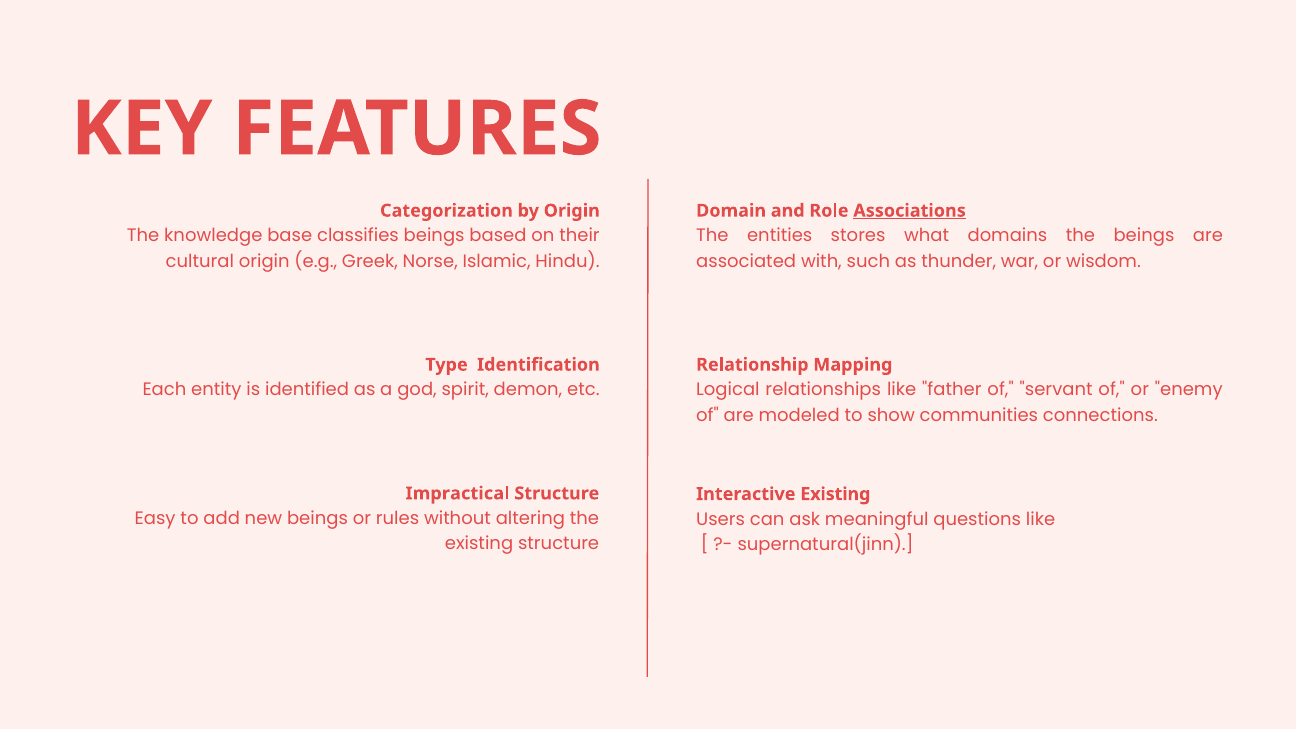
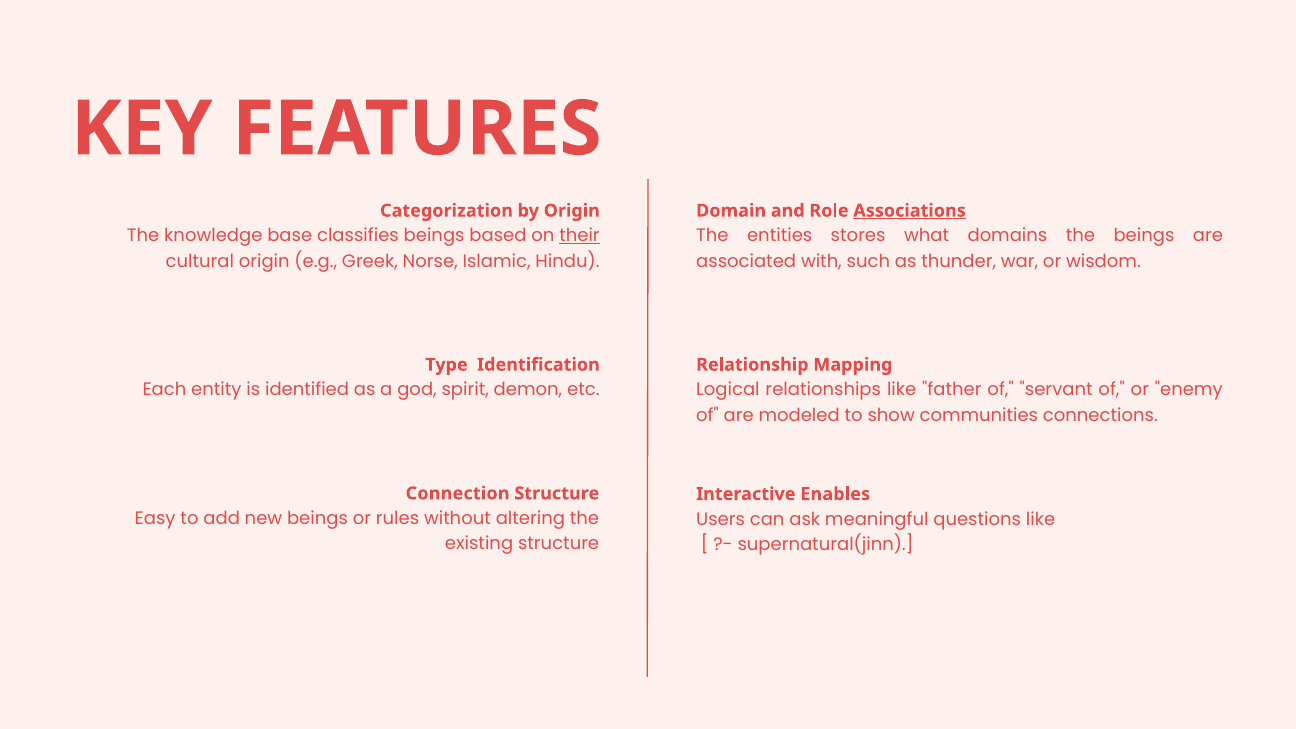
their underline: none -> present
Impractical: Impractical -> Connection
Interactive Existing: Existing -> Enables
